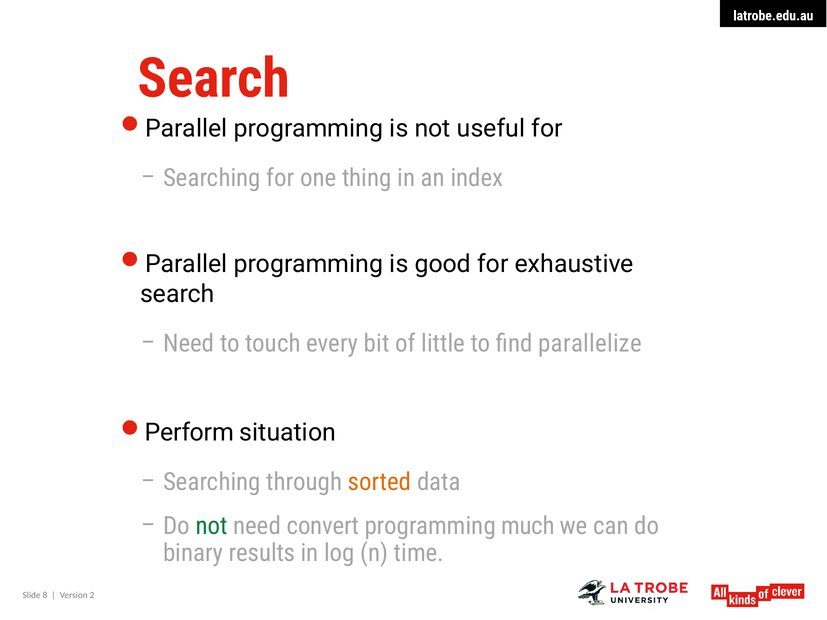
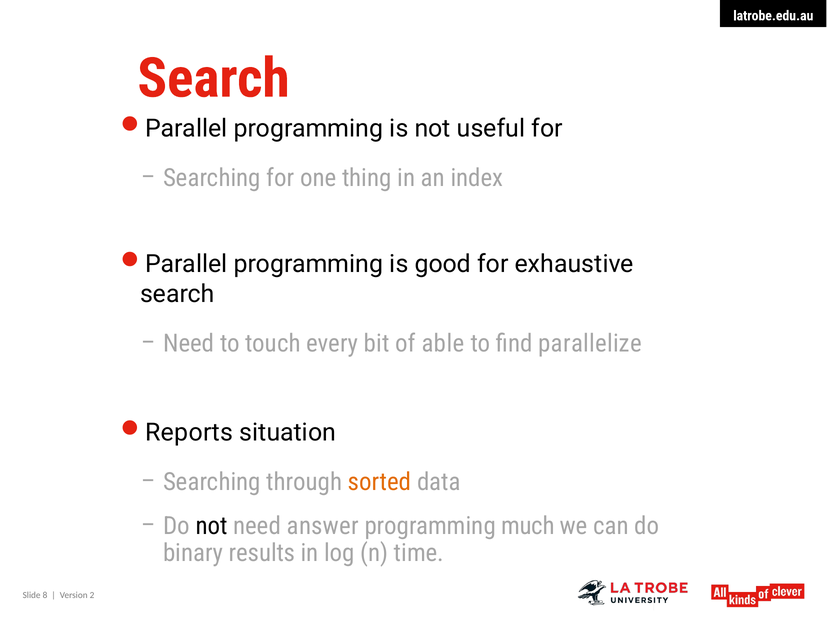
little: little -> able
Perform: Perform -> Reports
not at (212, 526) colour: green -> black
convert: convert -> answer
